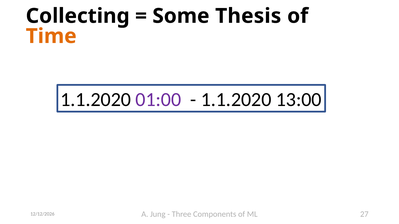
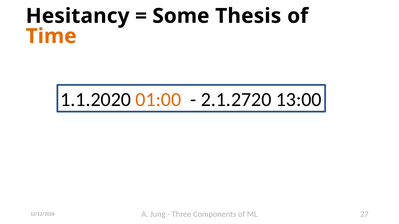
Collecting: Collecting -> Hesitancy
01:00 colour: purple -> orange
1.1.2020 at (236, 100): 1.1.2020 -> 2.1.2720
